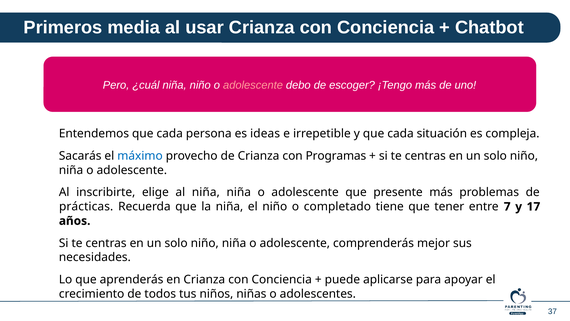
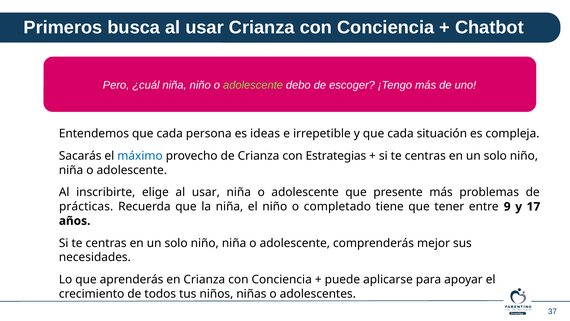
media: media -> busca
adolescente at (253, 85) colour: pink -> light green
Programas: Programas -> Estrategias
elige al niña: niña -> usar
7: 7 -> 9
